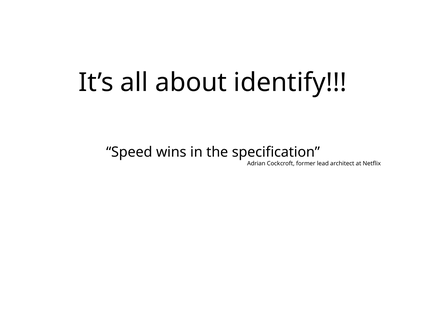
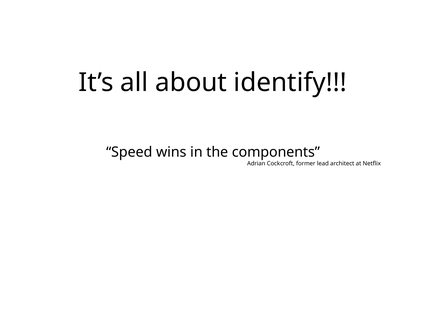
specification: specification -> components
